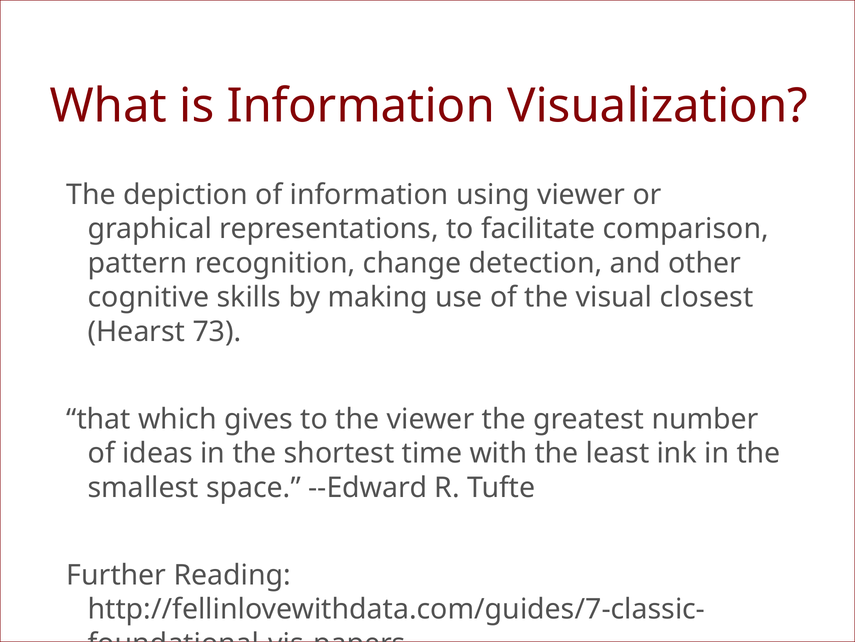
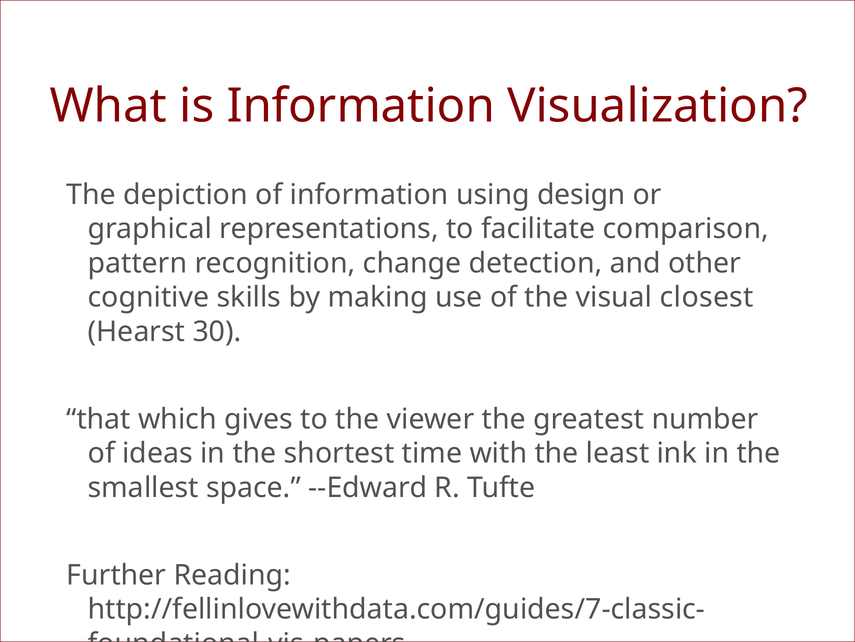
using viewer: viewer -> design
73: 73 -> 30
